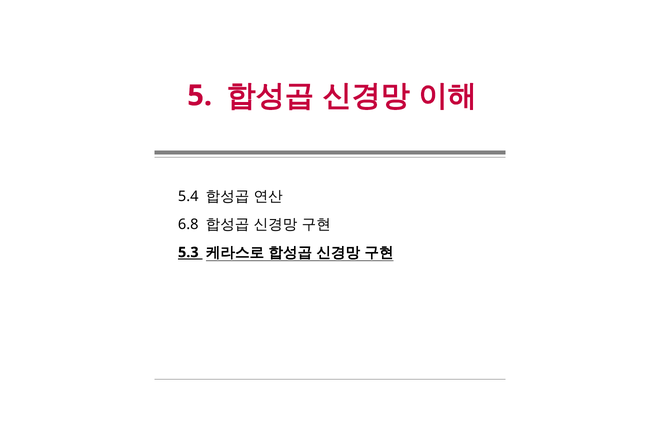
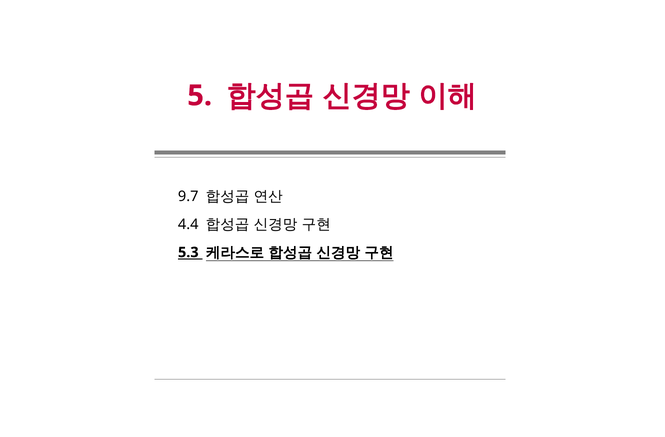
5.4: 5.4 -> 9.7
6.8: 6.8 -> 4.4
